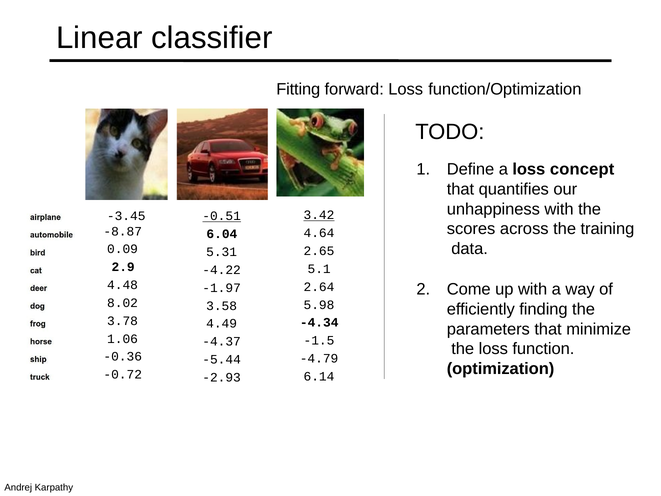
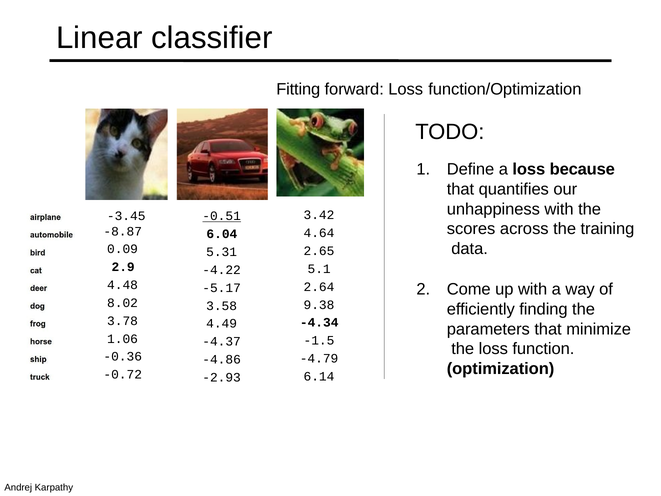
concept: concept -> because
3.42 underline: present -> none
-1.97: -1.97 -> -5.17
5.98: 5.98 -> 9.38
-5.44: -5.44 -> -4.86
